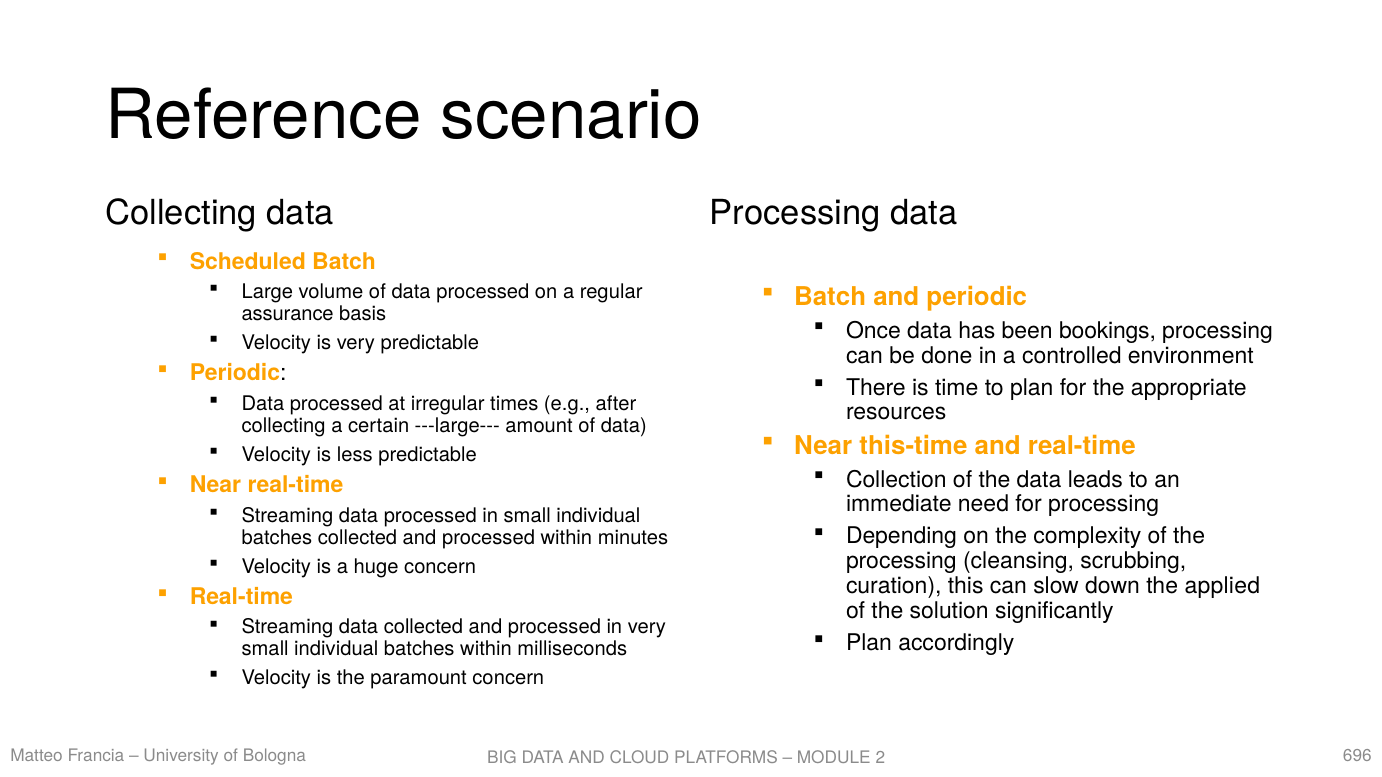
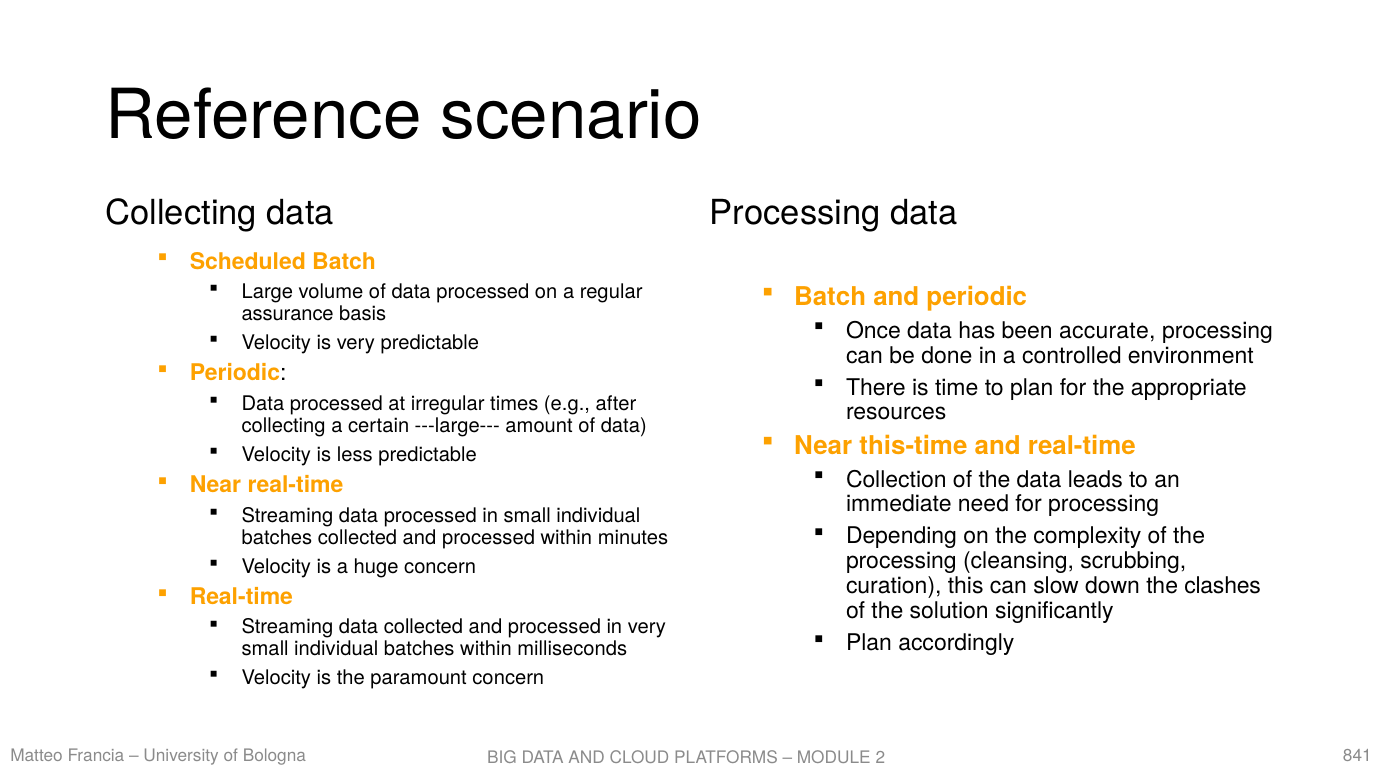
bookings: bookings -> accurate
applied: applied -> clashes
696: 696 -> 841
